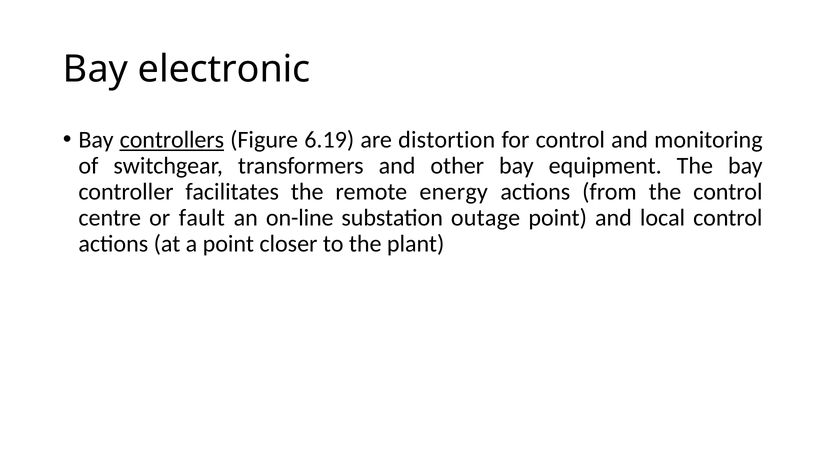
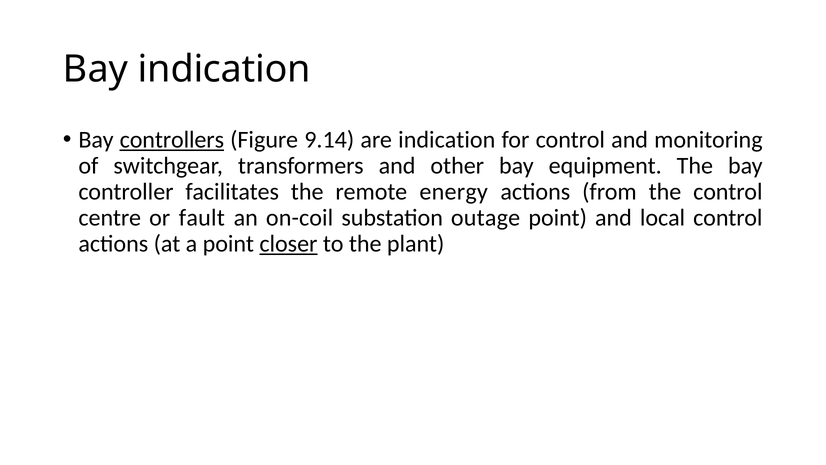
Bay electronic: electronic -> indication
6.19: 6.19 -> 9.14
are distortion: distortion -> indication
on-line: on-line -> on-coil
closer underline: none -> present
